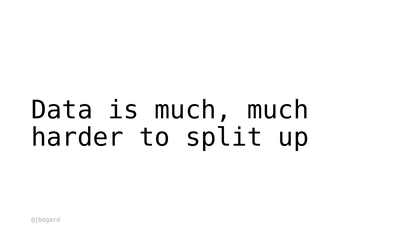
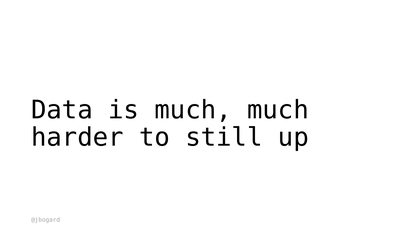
split: split -> still
